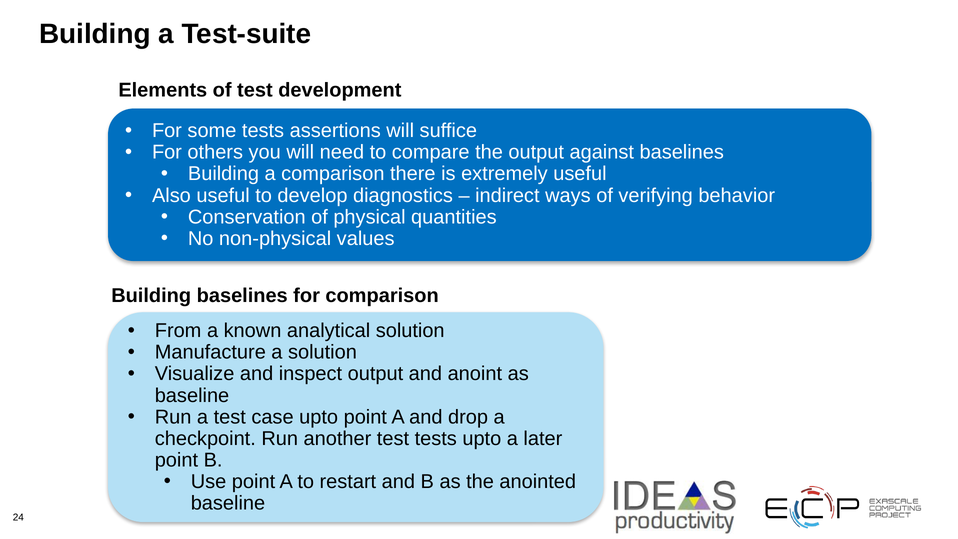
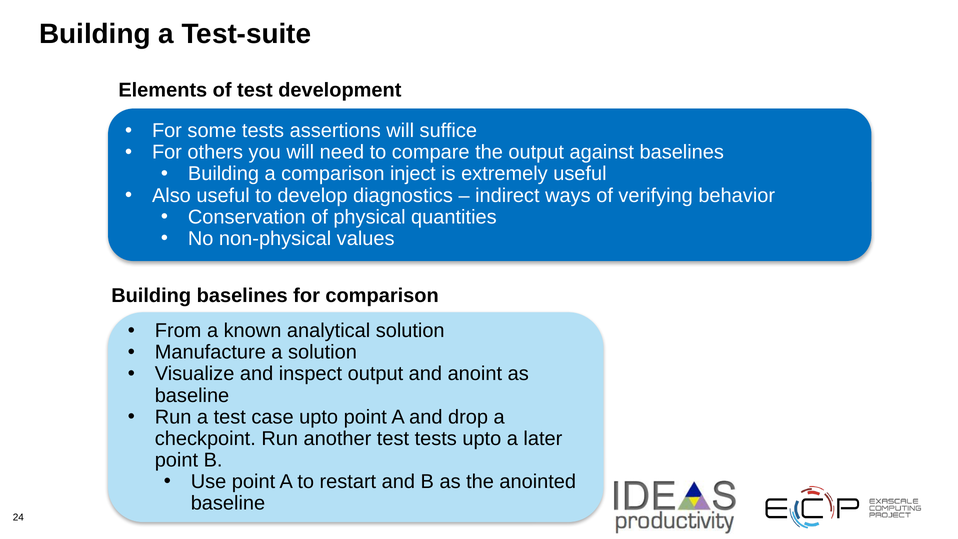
there: there -> inject
